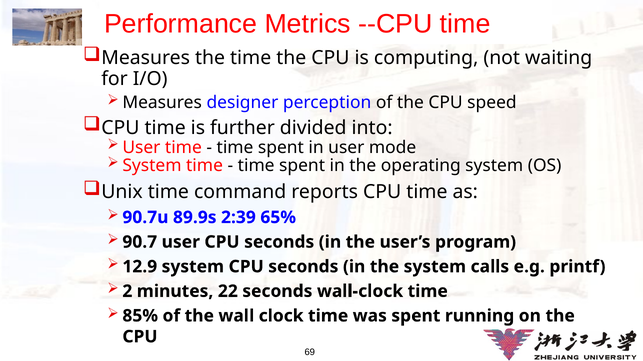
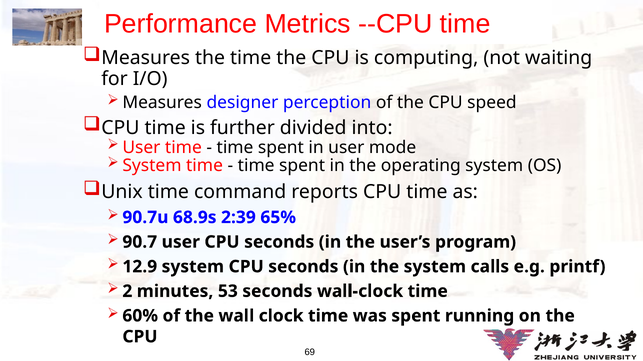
89.9s: 89.9s -> 68.9s
22: 22 -> 53
85%: 85% -> 60%
